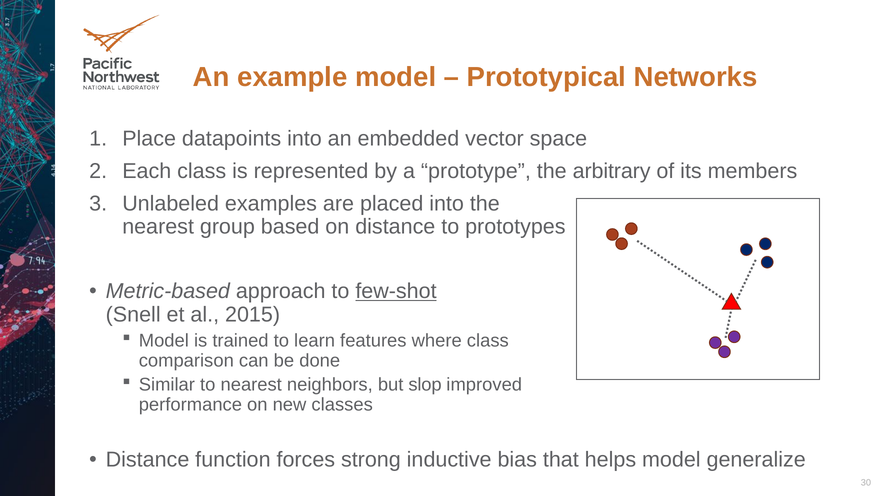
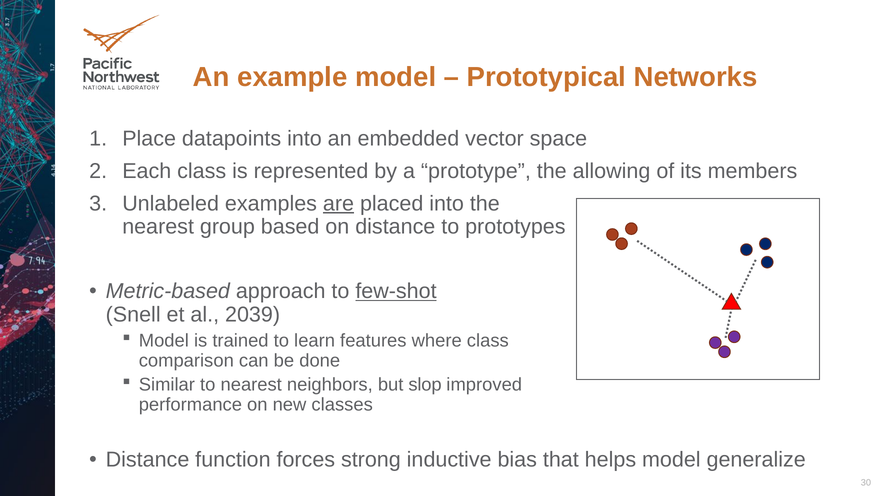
arbitrary: arbitrary -> allowing
are underline: none -> present
2015: 2015 -> 2039
